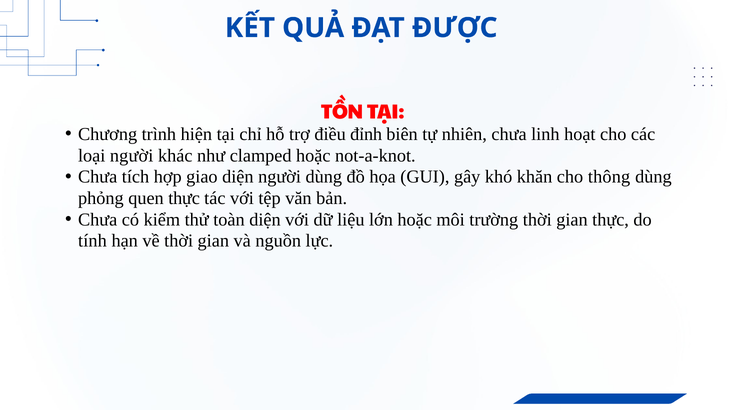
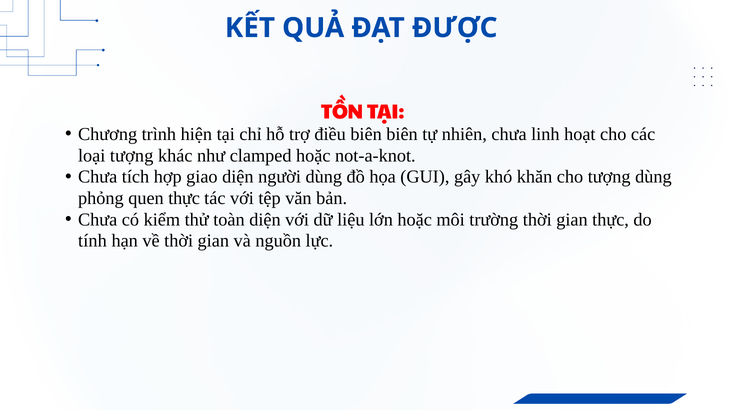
điều đỉnh: đỉnh -> biên
loại người: người -> tượng
cho thông: thông -> tượng
